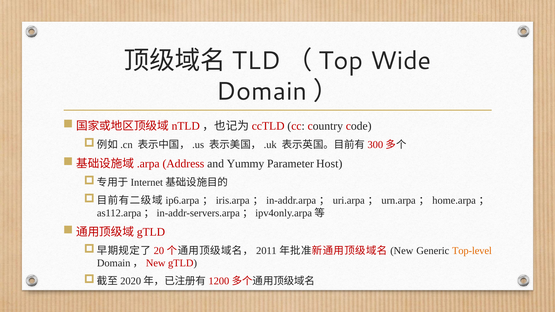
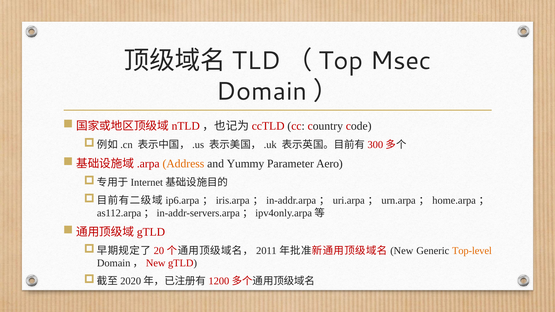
Wide: Wide -> Msec
Address colour: red -> orange
Host: Host -> Aero
